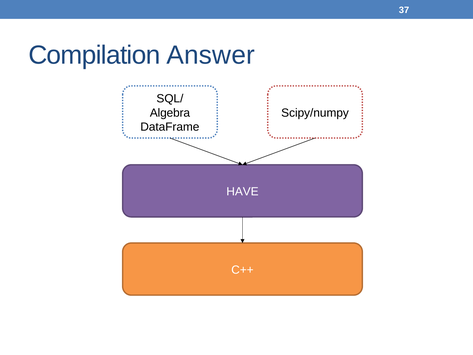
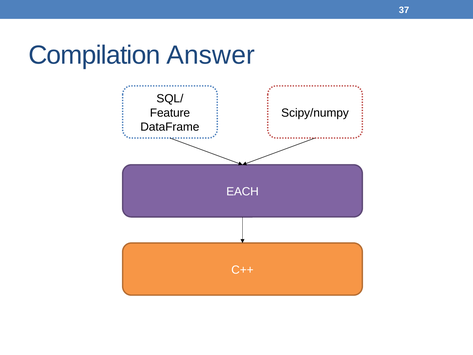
Algebra: Algebra -> Feature
HAVE: HAVE -> EACH
